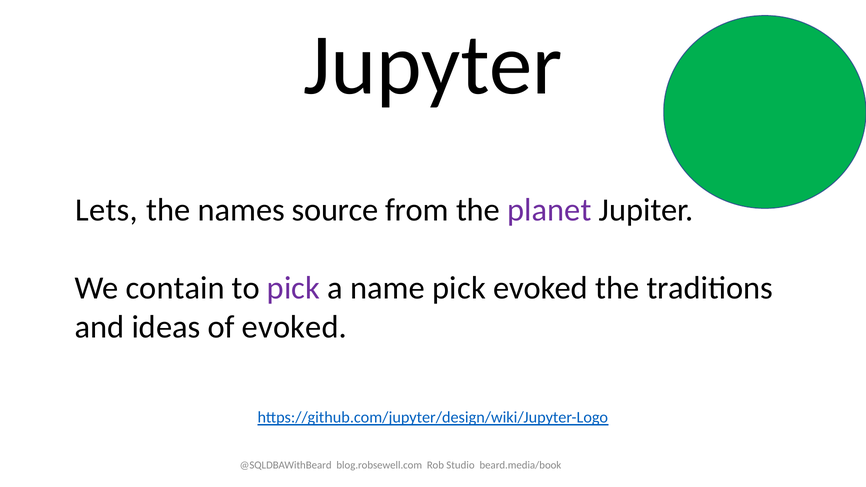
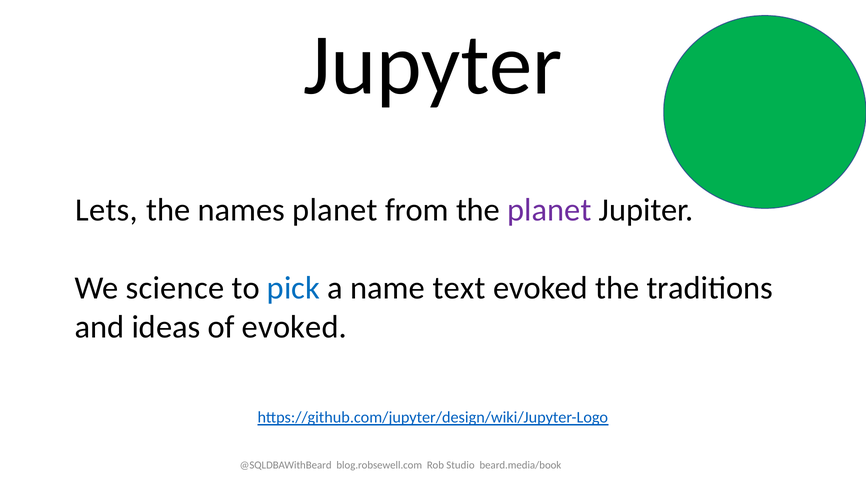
names source: source -> planet
contain: contain -> science
pick at (293, 288) colour: purple -> blue
name pick: pick -> text
